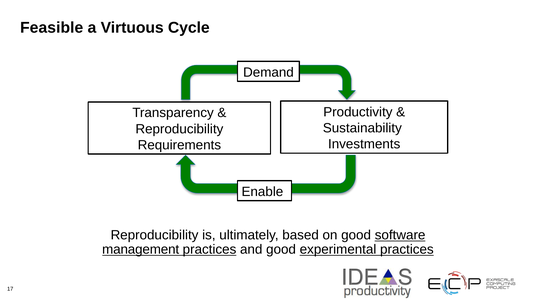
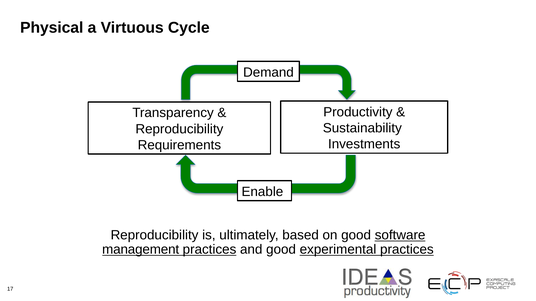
Feasible: Feasible -> Physical
